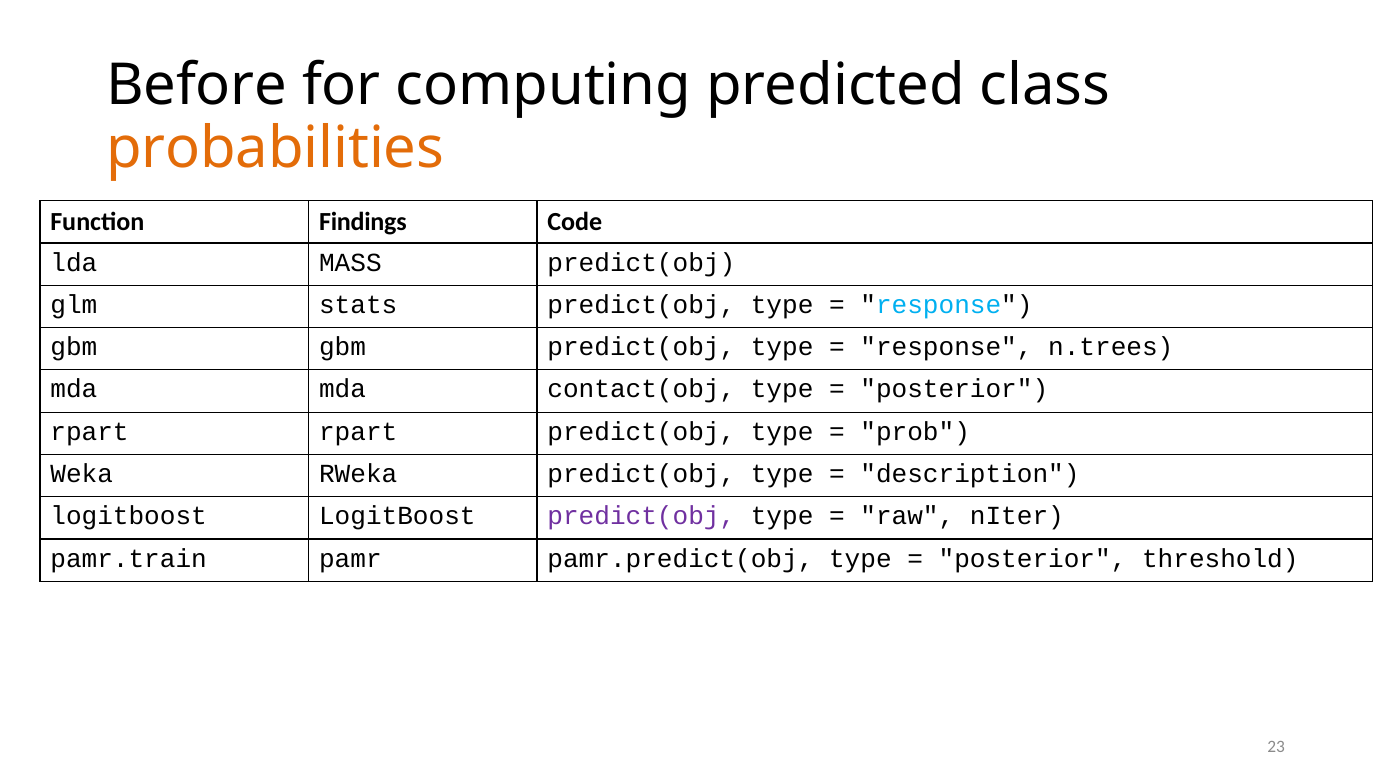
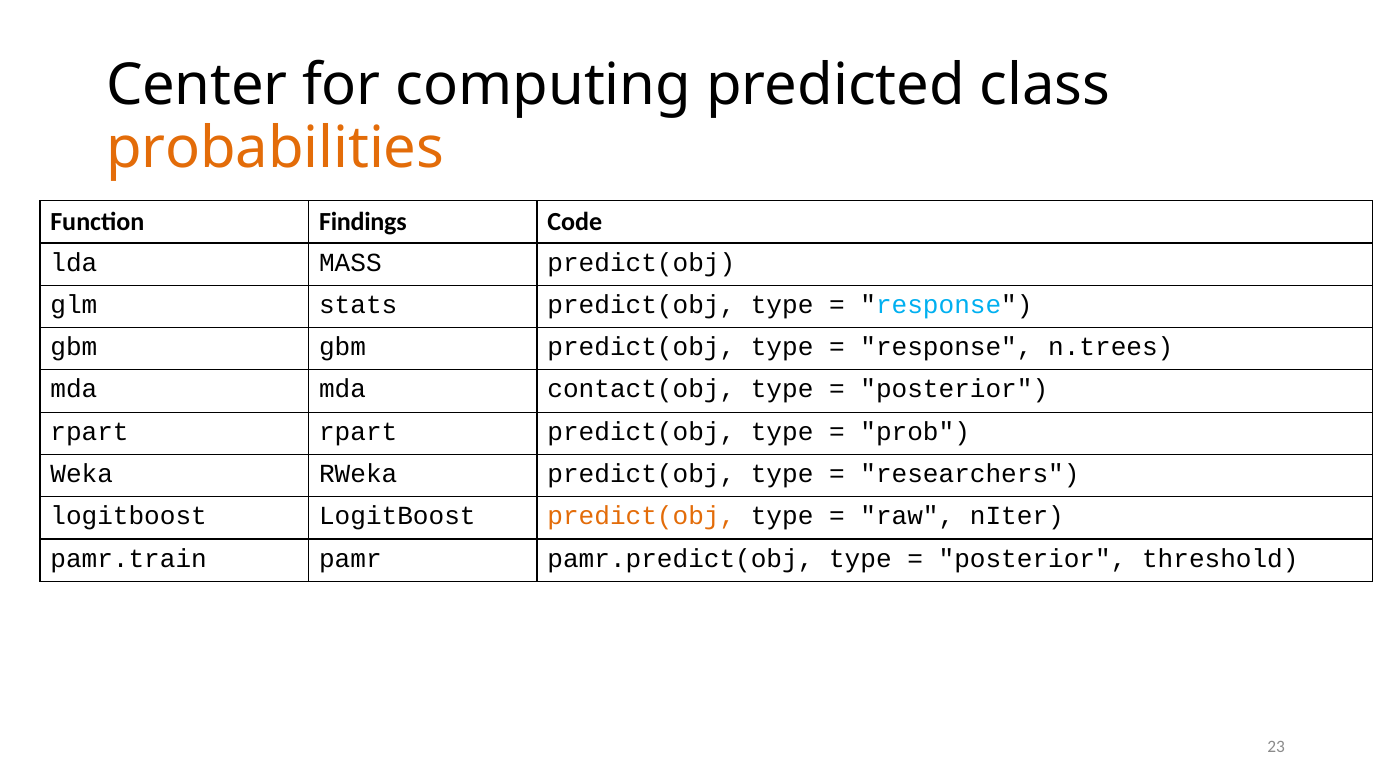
Before: Before -> Center
description: description -> researchers
predict(obj at (641, 516) colour: purple -> orange
